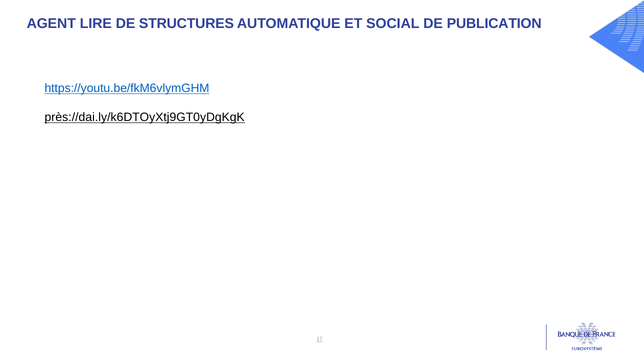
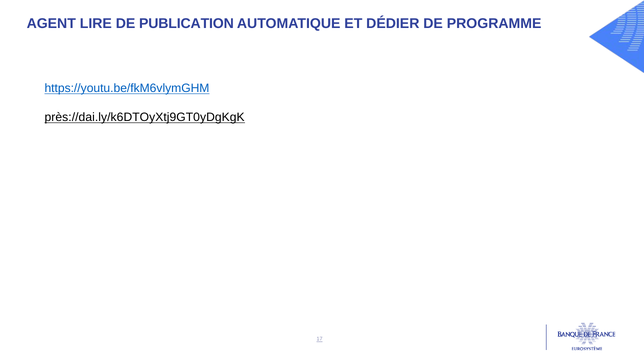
STRUCTURES: STRUCTURES -> PUBLICATION
SOCIAL: SOCIAL -> DÉDIER
PUBLICATION: PUBLICATION -> PROGRAMME
